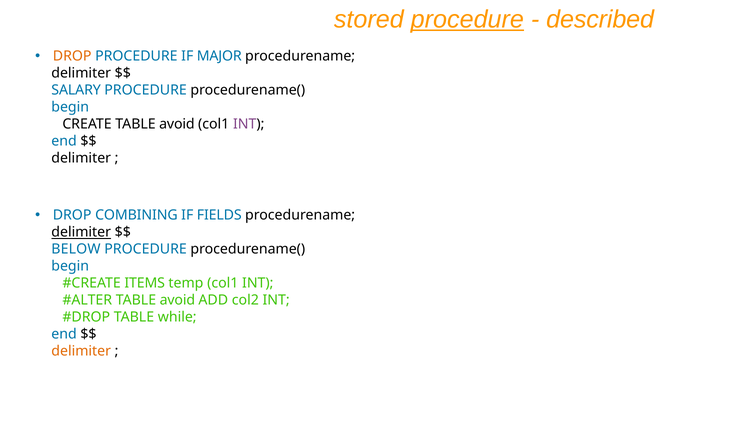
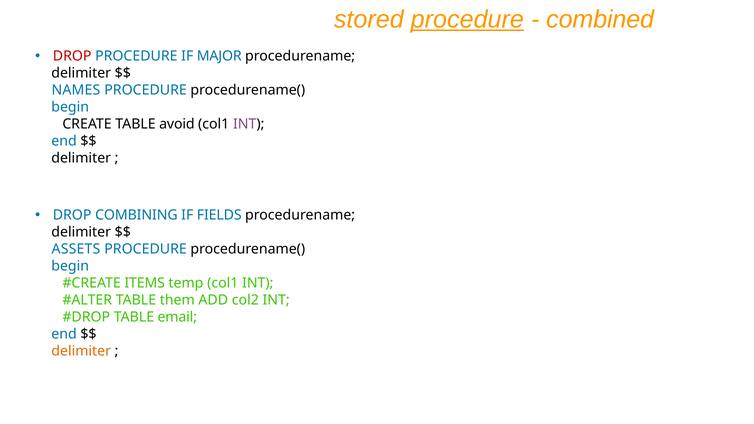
described: described -> combined
DROP at (72, 56) colour: orange -> red
SALARY: SALARY -> NAMES
delimiter at (81, 232) underline: present -> none
BELOW: BELOW -> ASSETS
avoid at (177, 300): avoid -> them
while: while -> email
